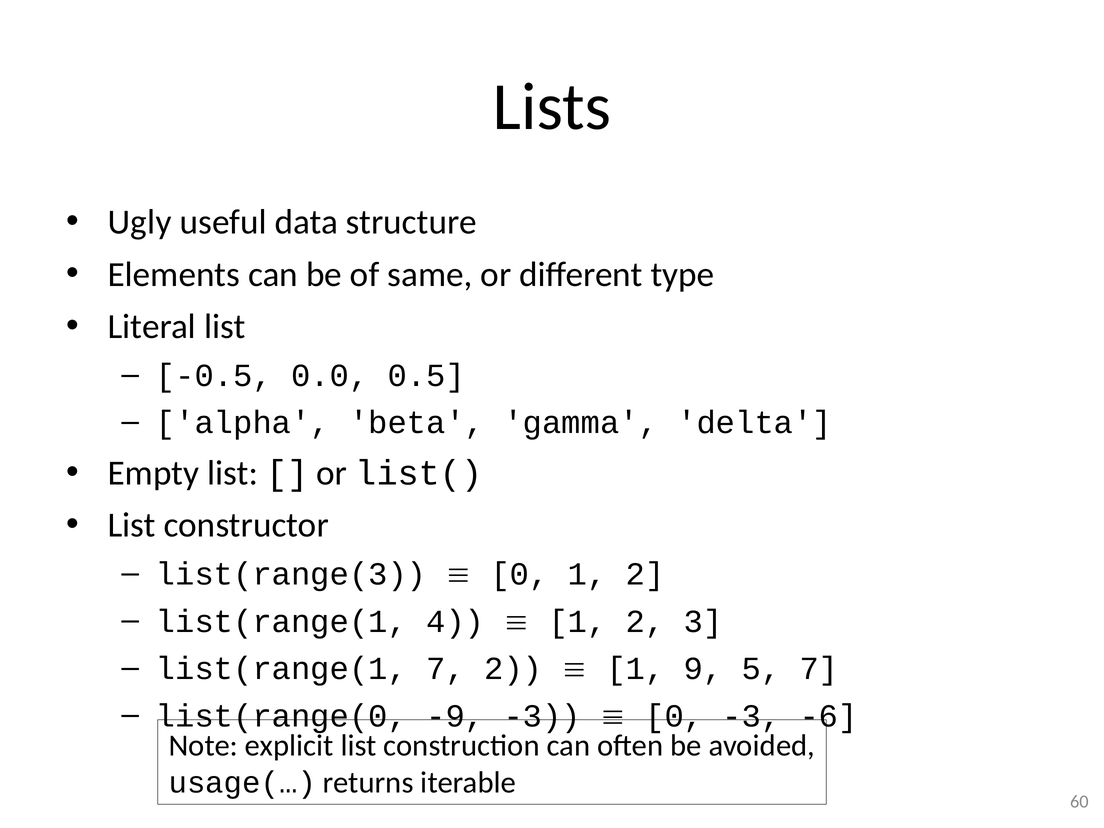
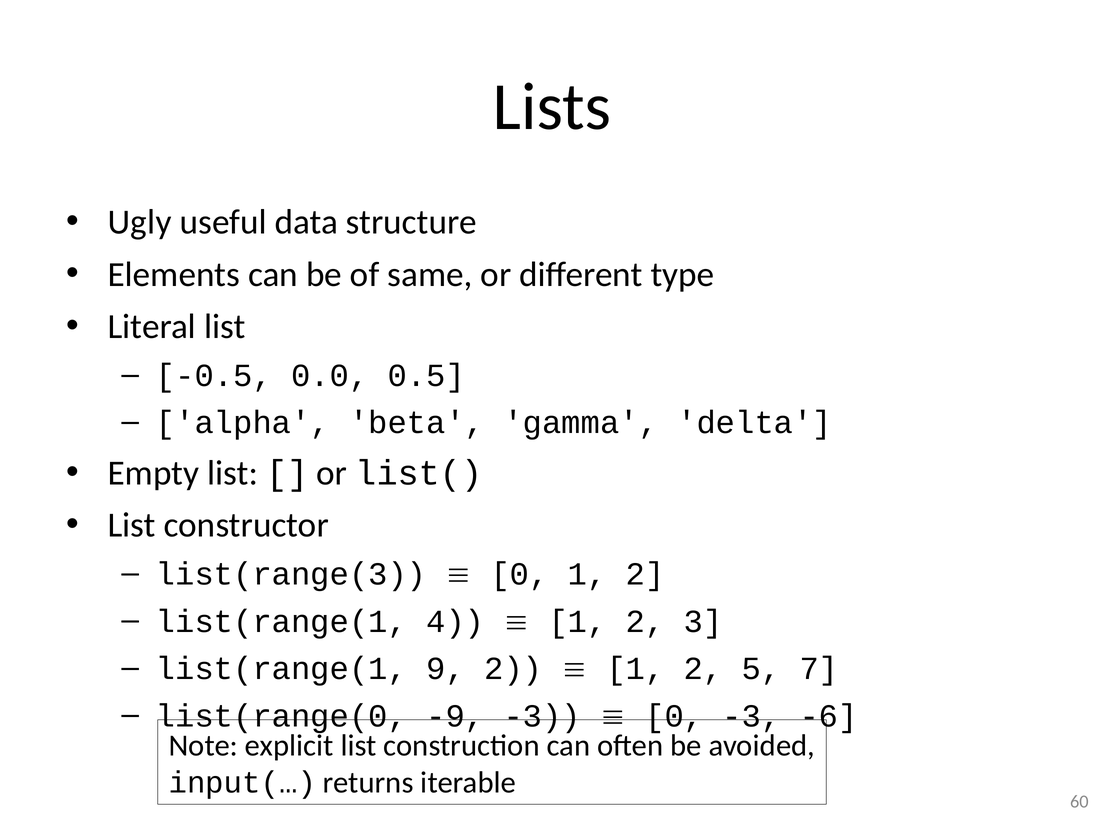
list(range(1 7: 7 -> 9
9 at (703, 669): 9 -> 2
usage(…: usage(… -> input(…
